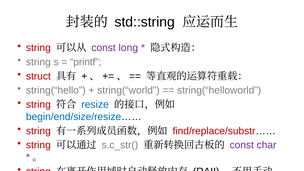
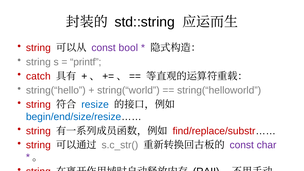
long: long -> bool
struct: struct -> catch
